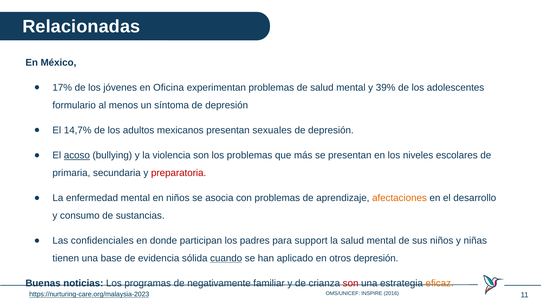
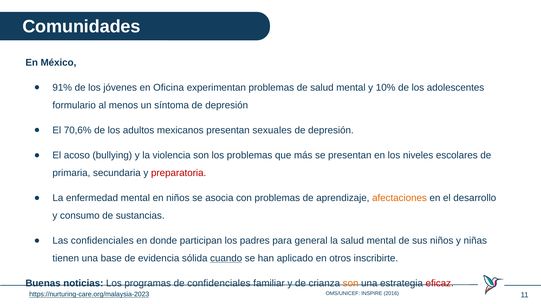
Relacionadas: Relacionadas -> Comunidades
17%: 17% -> 91%
39%: 39% -> 10%
14,7%: 14,7% -> 70,6%
acoso underline: present -> none
support: support -> general
otros depresión: depresión -> inscribirte
de negativamente: negativamente -> confidenciales
son at (351, 284) colour: red -> orange
eficaz colour: orange -> red
